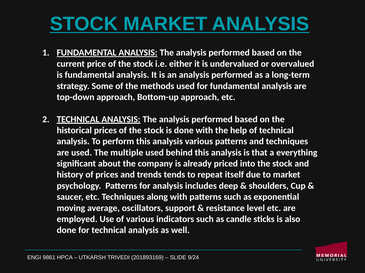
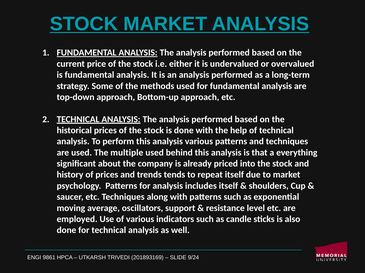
includes deep: deep -> itself
